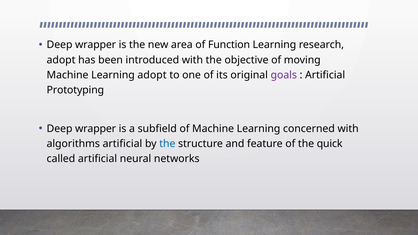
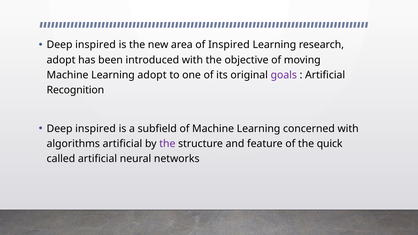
wrapper at (96, 45): wrapper -> inspired
of Function: Function -> Inspired
Prototyping: Prototyping -> Recognition
wrapper at (96, 129): wrapper -> inspired
the at (167, 144) colour: blue -> purple
